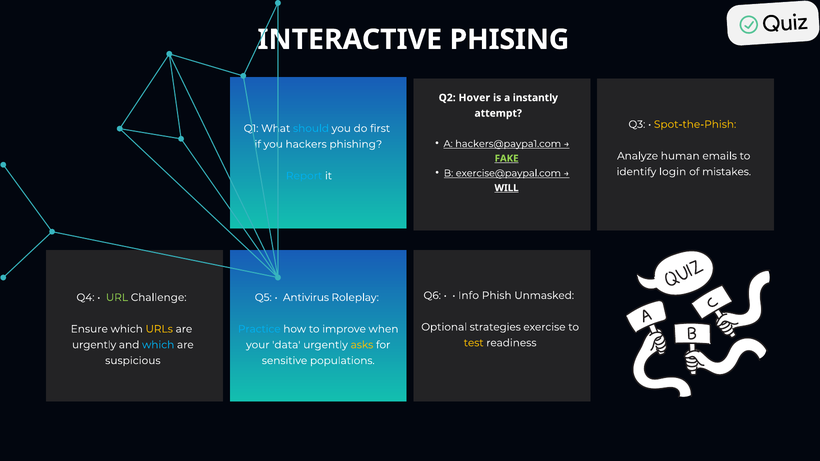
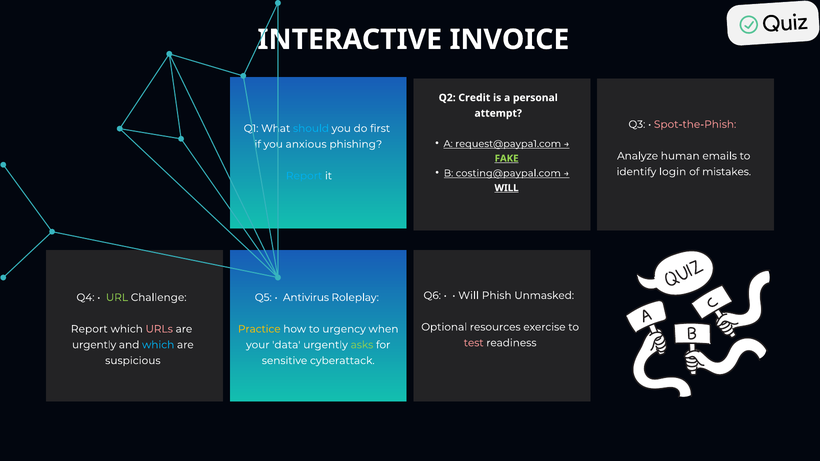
PHISING: PHISING -> INVOICE
Hover: Hover -> Credit
instantly: instantly -> personal
Spot-the-Phish colour: yellow -> pink
hackers@paypa1.com: hackers@paypa1.com -> request@paypa1.com
hackers: hackers -> anxious
exercise@paypal.com: exercise@paypal.com -> costing@paypal.com
Info at (469, 296): Info -> Will
strategies: strategies -> resources
Ensure at (89, 329): Ensure -> Report
URLs colour: yellow -> pink
Practice colour: light blue -> yellow
improve: improve -> urgency
test colour: yellow -> pink
asks colour: yellow -> light green
populations: populations -> cyberattack
